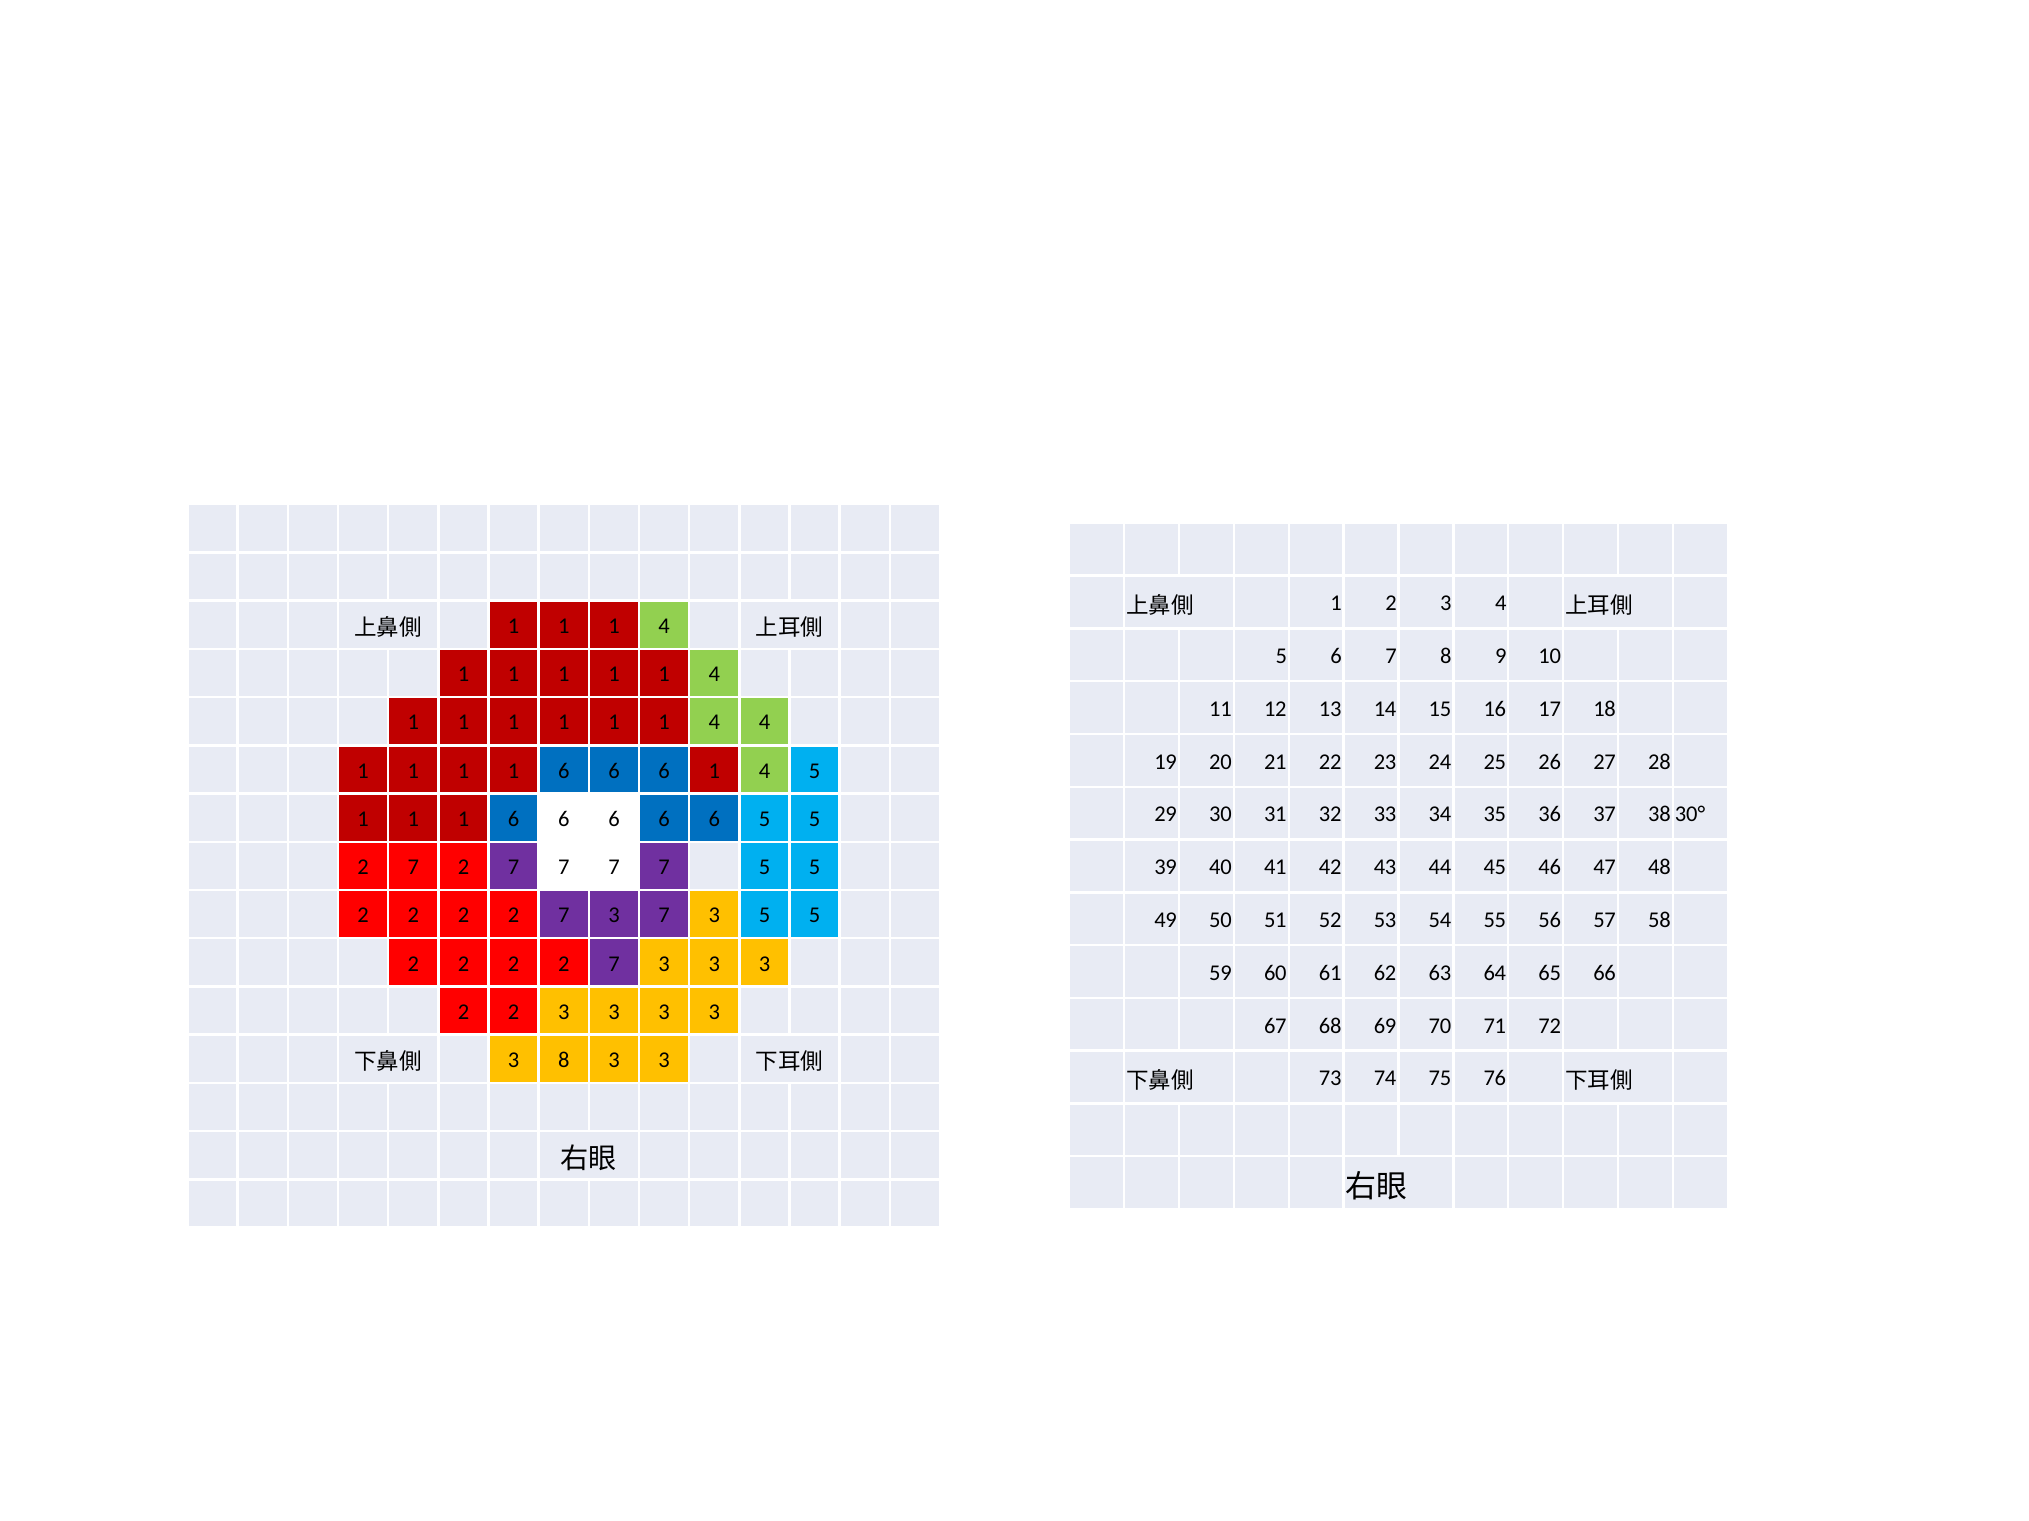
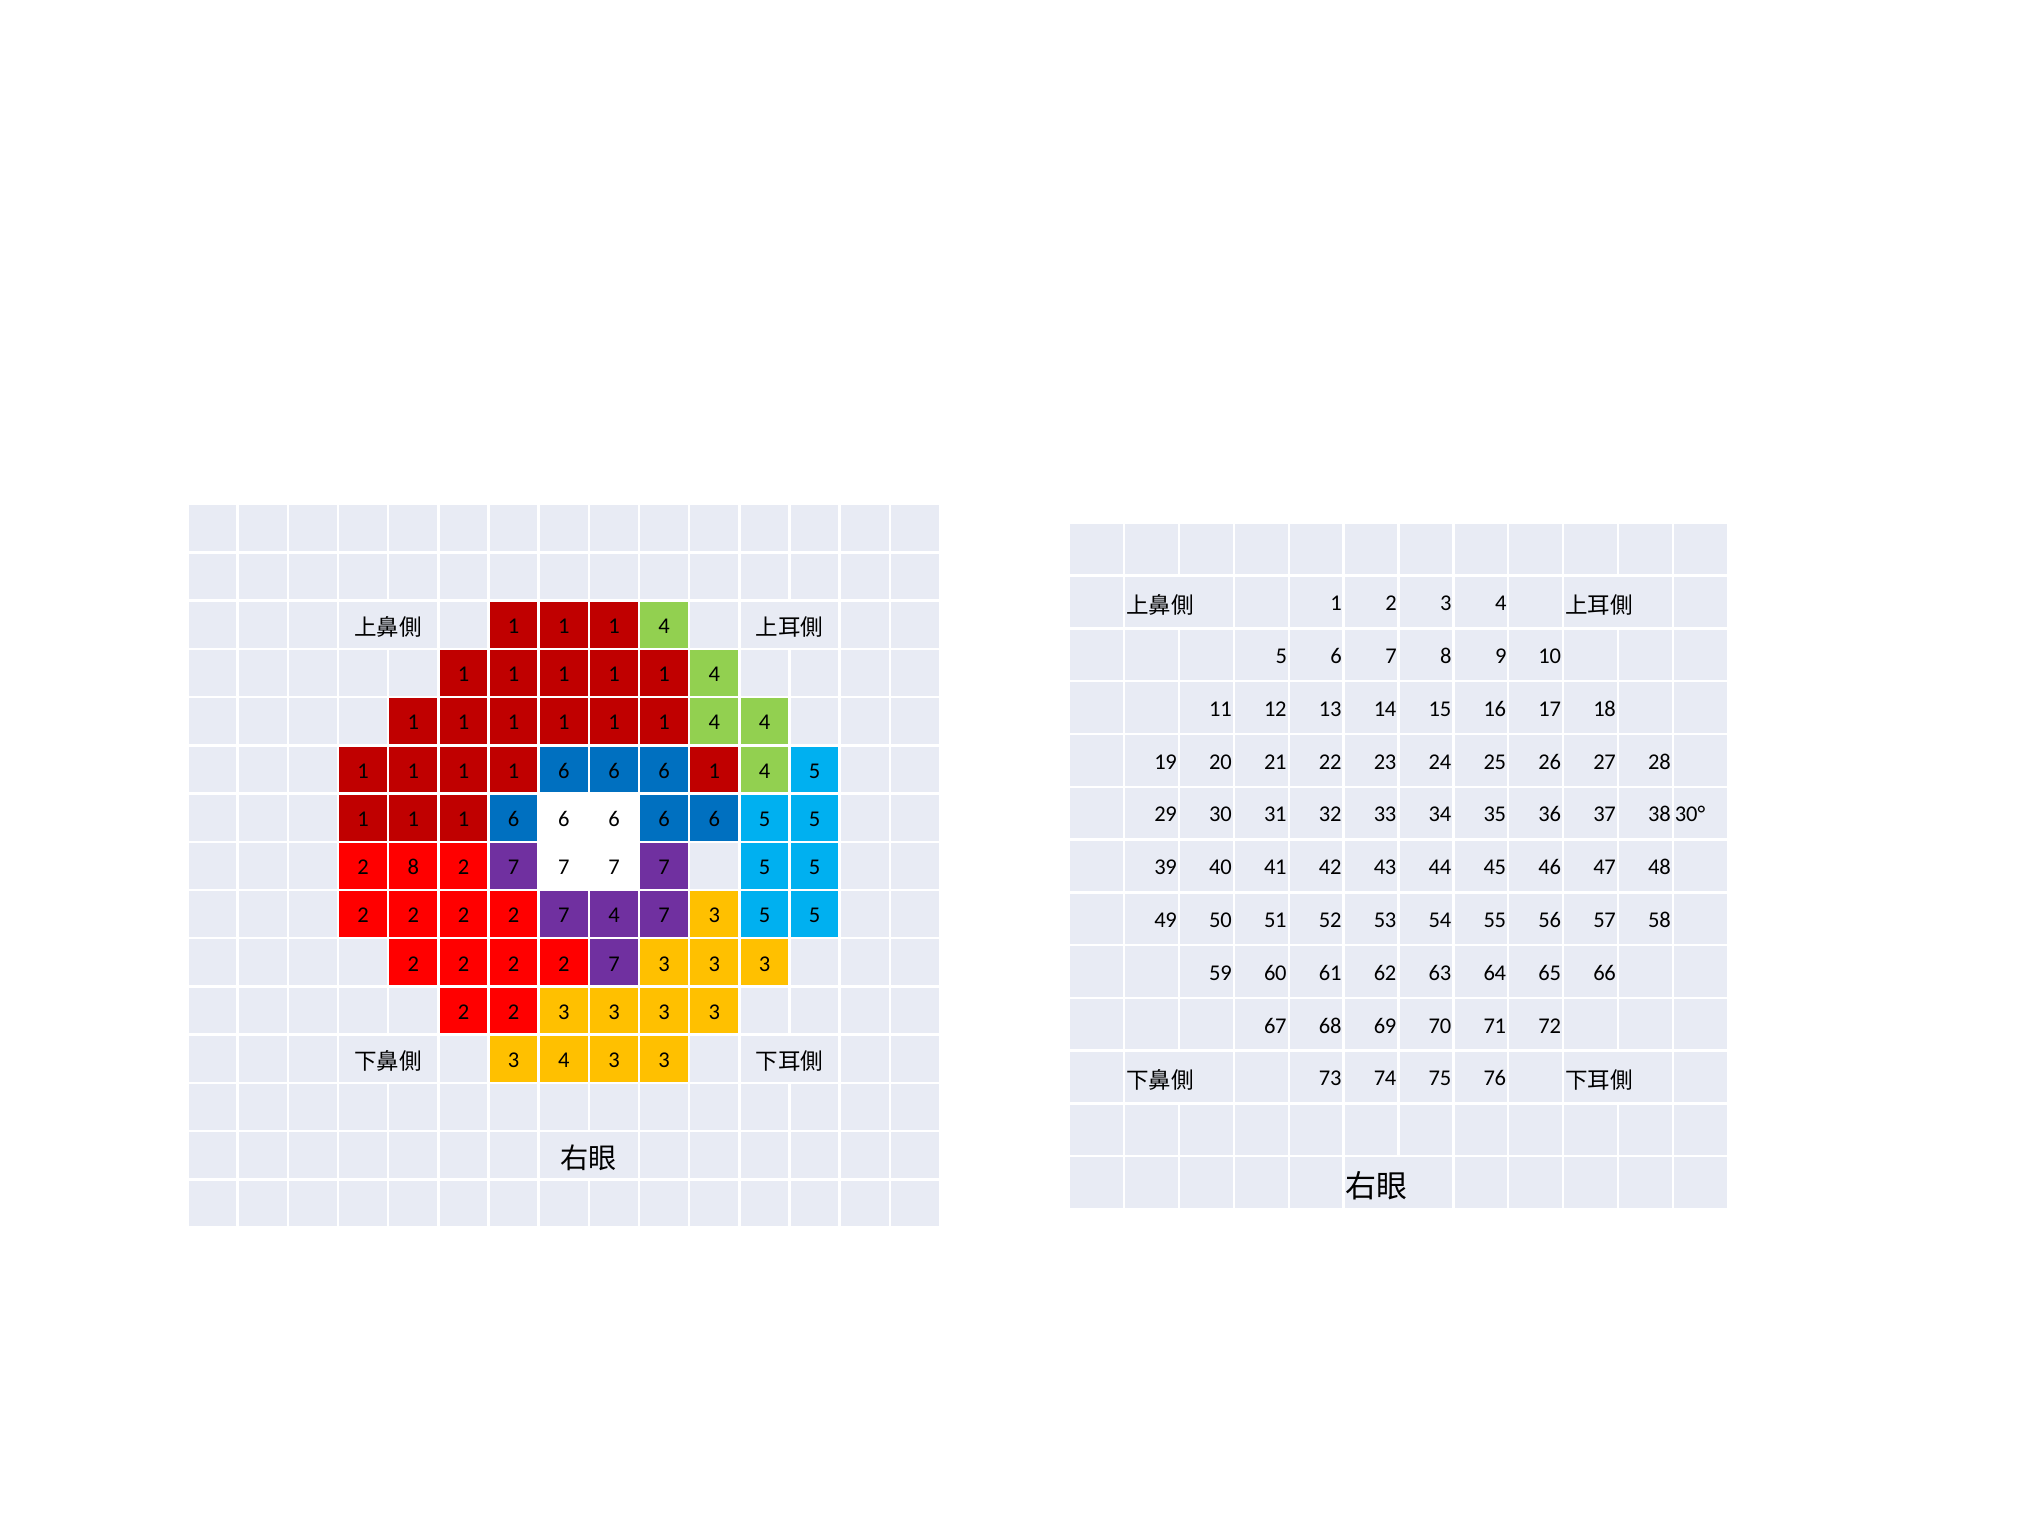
7 at (413, 868): 7 -> 8
3 at (614, 916): 3 -> 4
8 at (564, 1061): 8 -> 4
